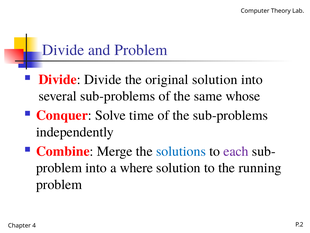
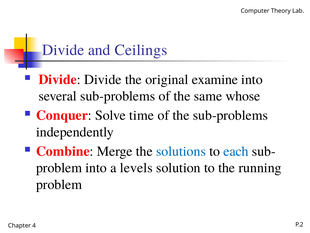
and Problem: Problem -> Ceilings
original solution: solution -> examine
each colour: purple -> blue
where: where -> levels
